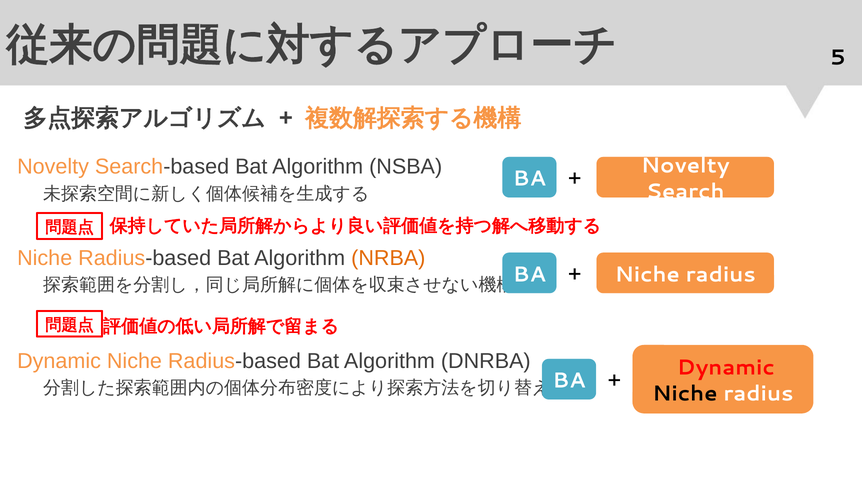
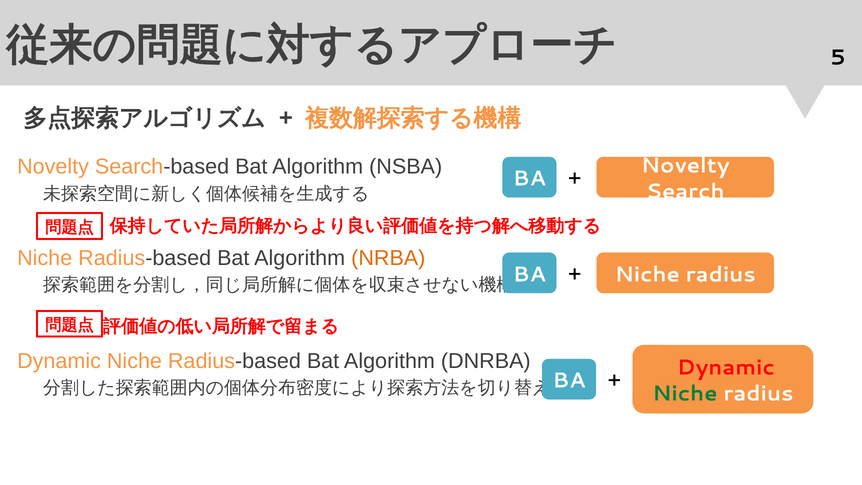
Niche at (685, 393) colour: black -> green
